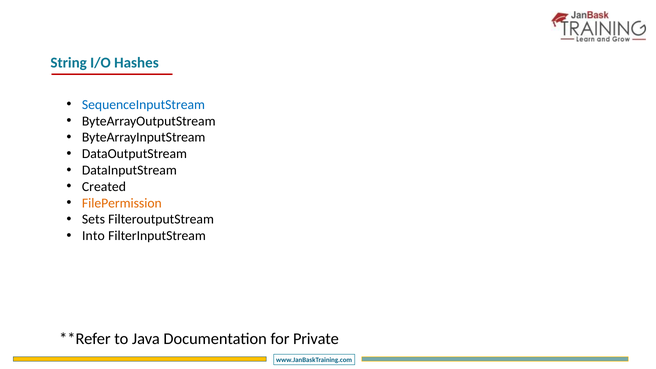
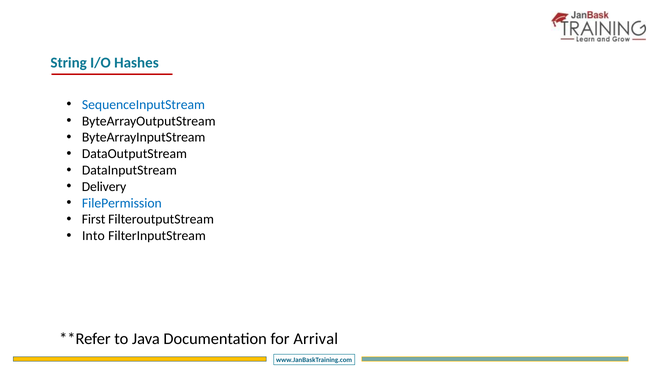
Created: Created -> Delivery
FilePermission colour: orange -> blue
Sets: Sets -> First
Private: Private -> Arrival
